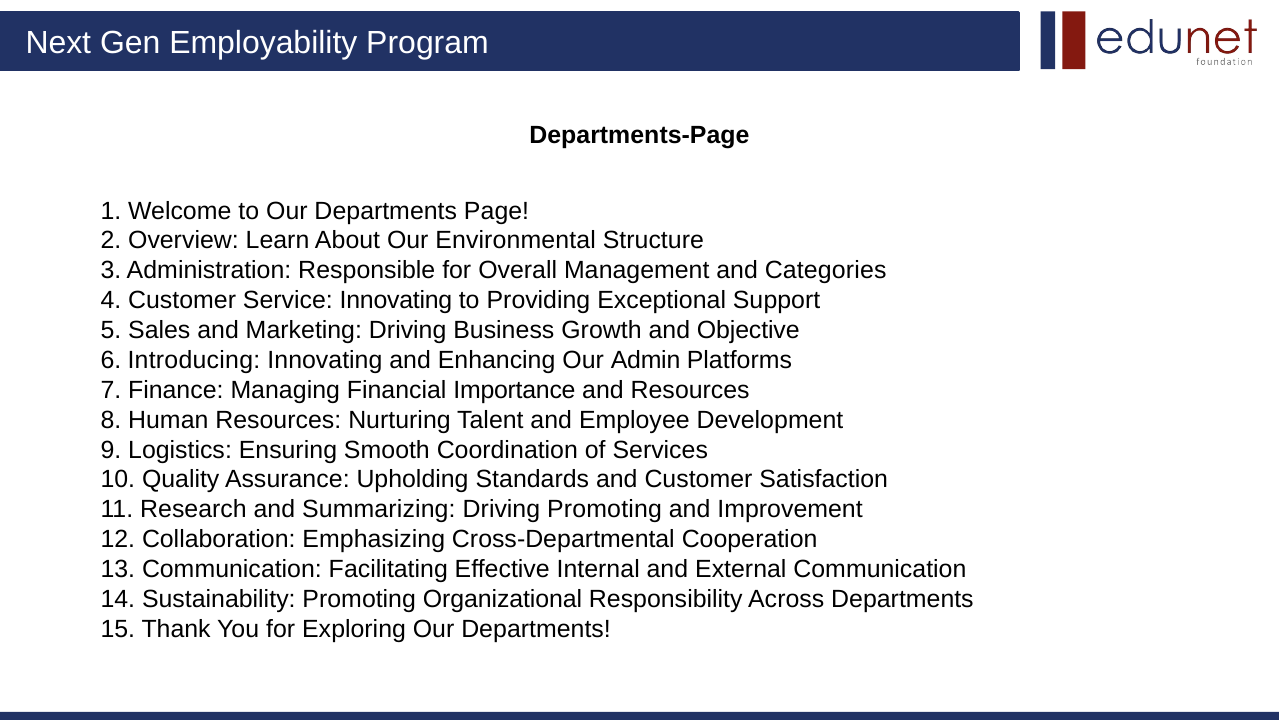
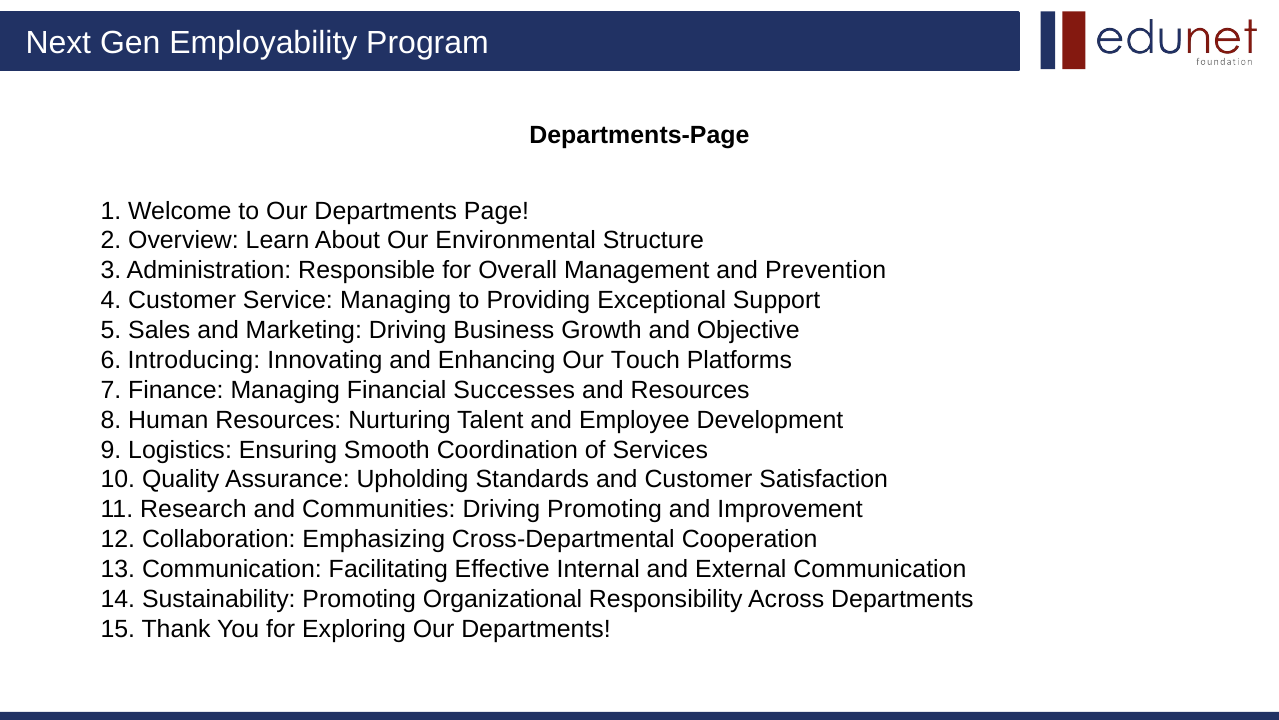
Categories: Categories -> Prevention
Service Innovating: Innovating -> Managing
Admin: Admin -> Touch
Importance: Importance -> Successes
Summarizing: Summarizing -> Communities
